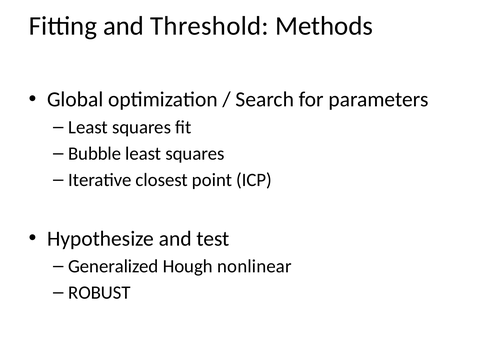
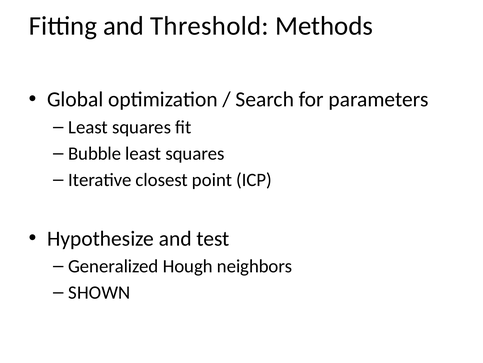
nonlinear: nonlinear -> neighbors
ROBUST: ROBUST -> SHOWN
